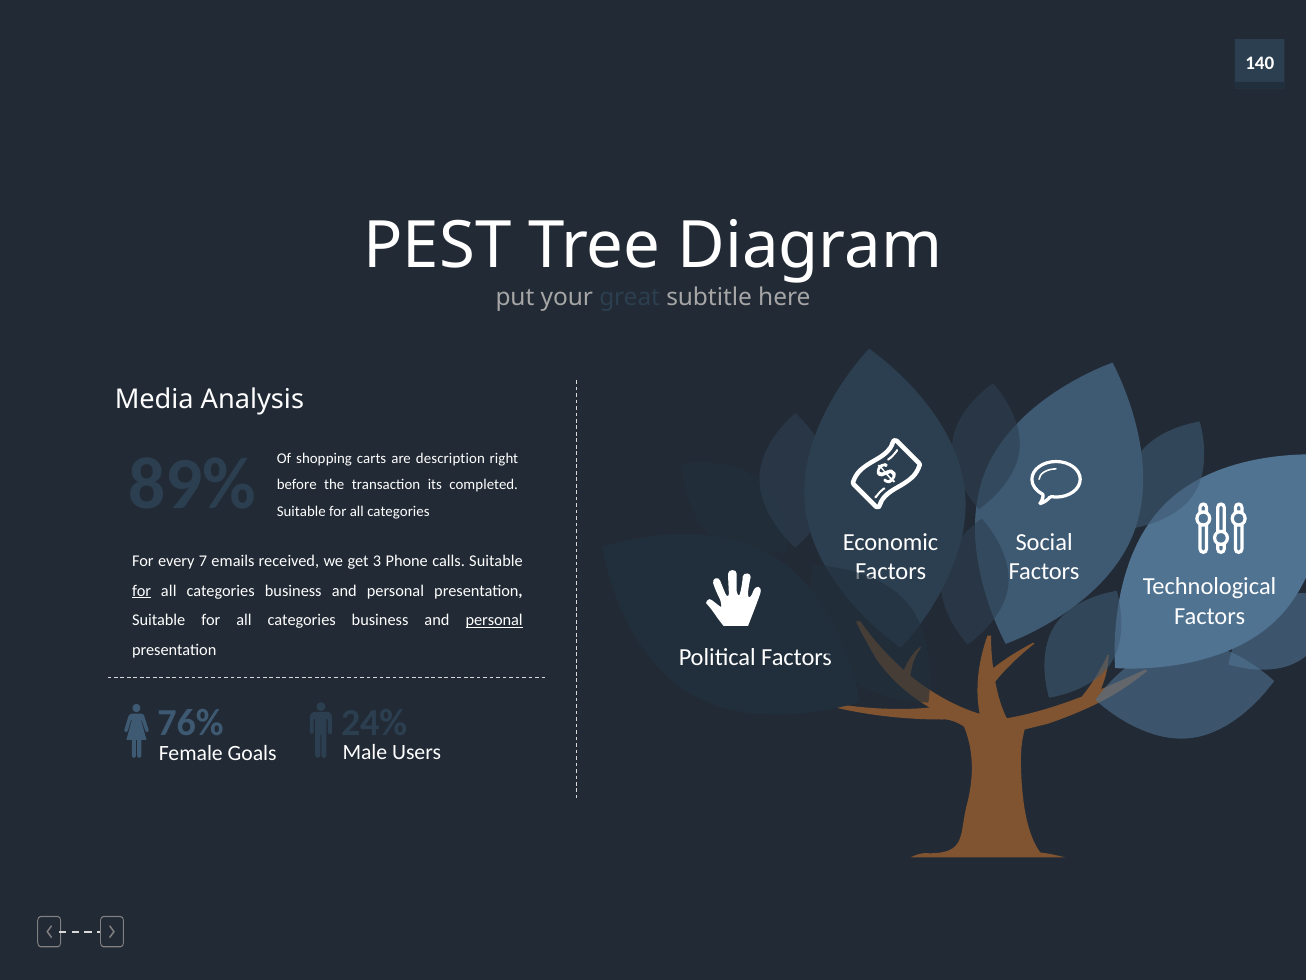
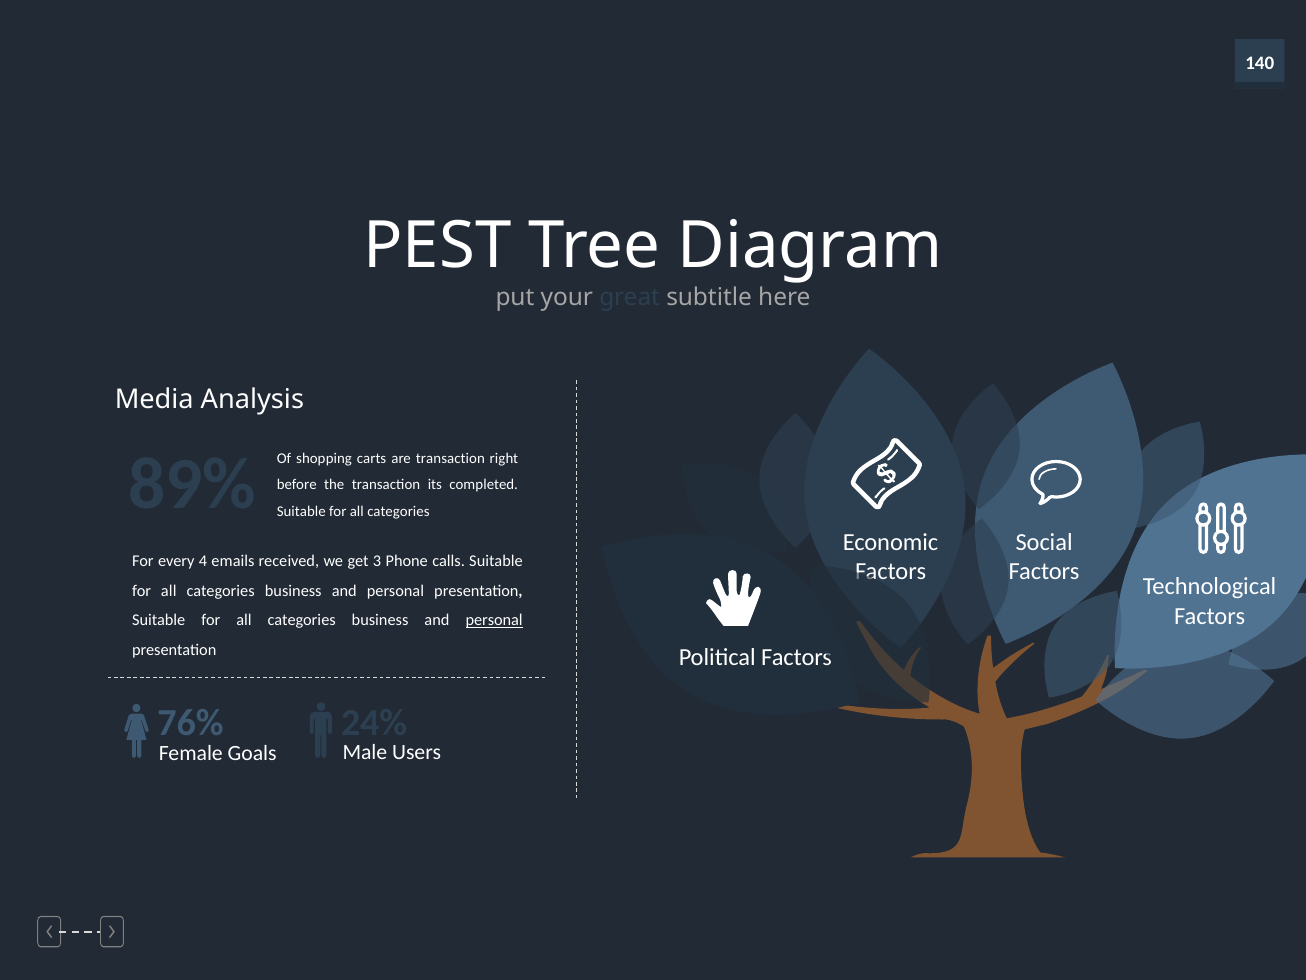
are description: description -> transaction
7: 7 -> 4
for at (142, 590) underline: present -> none
